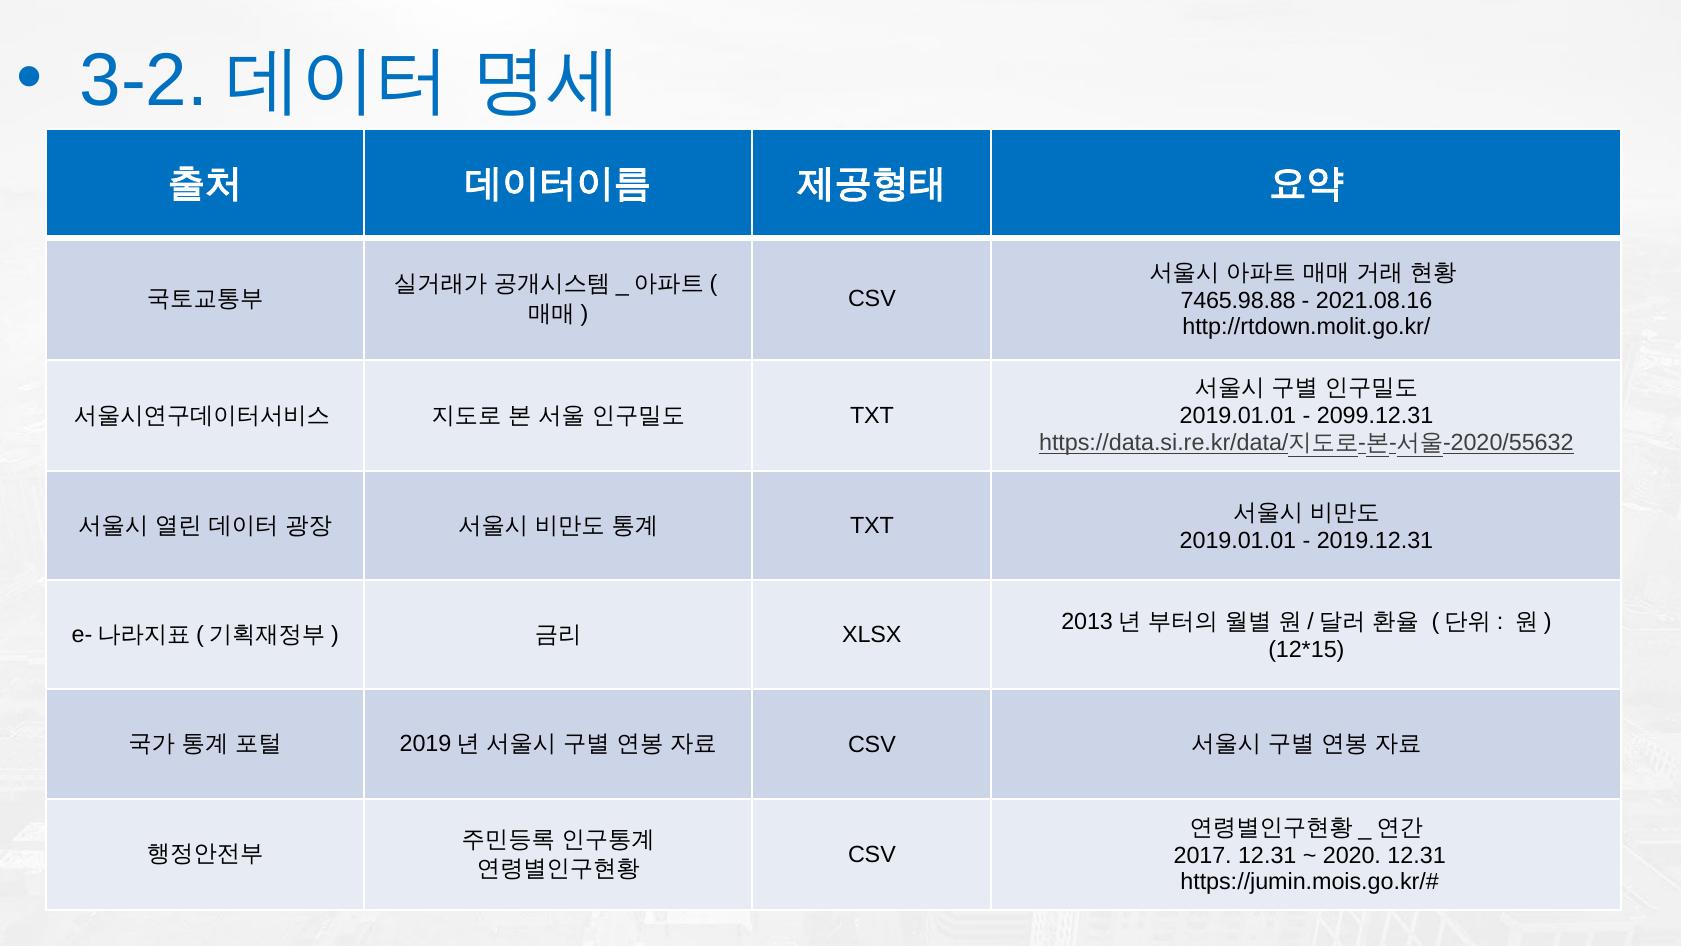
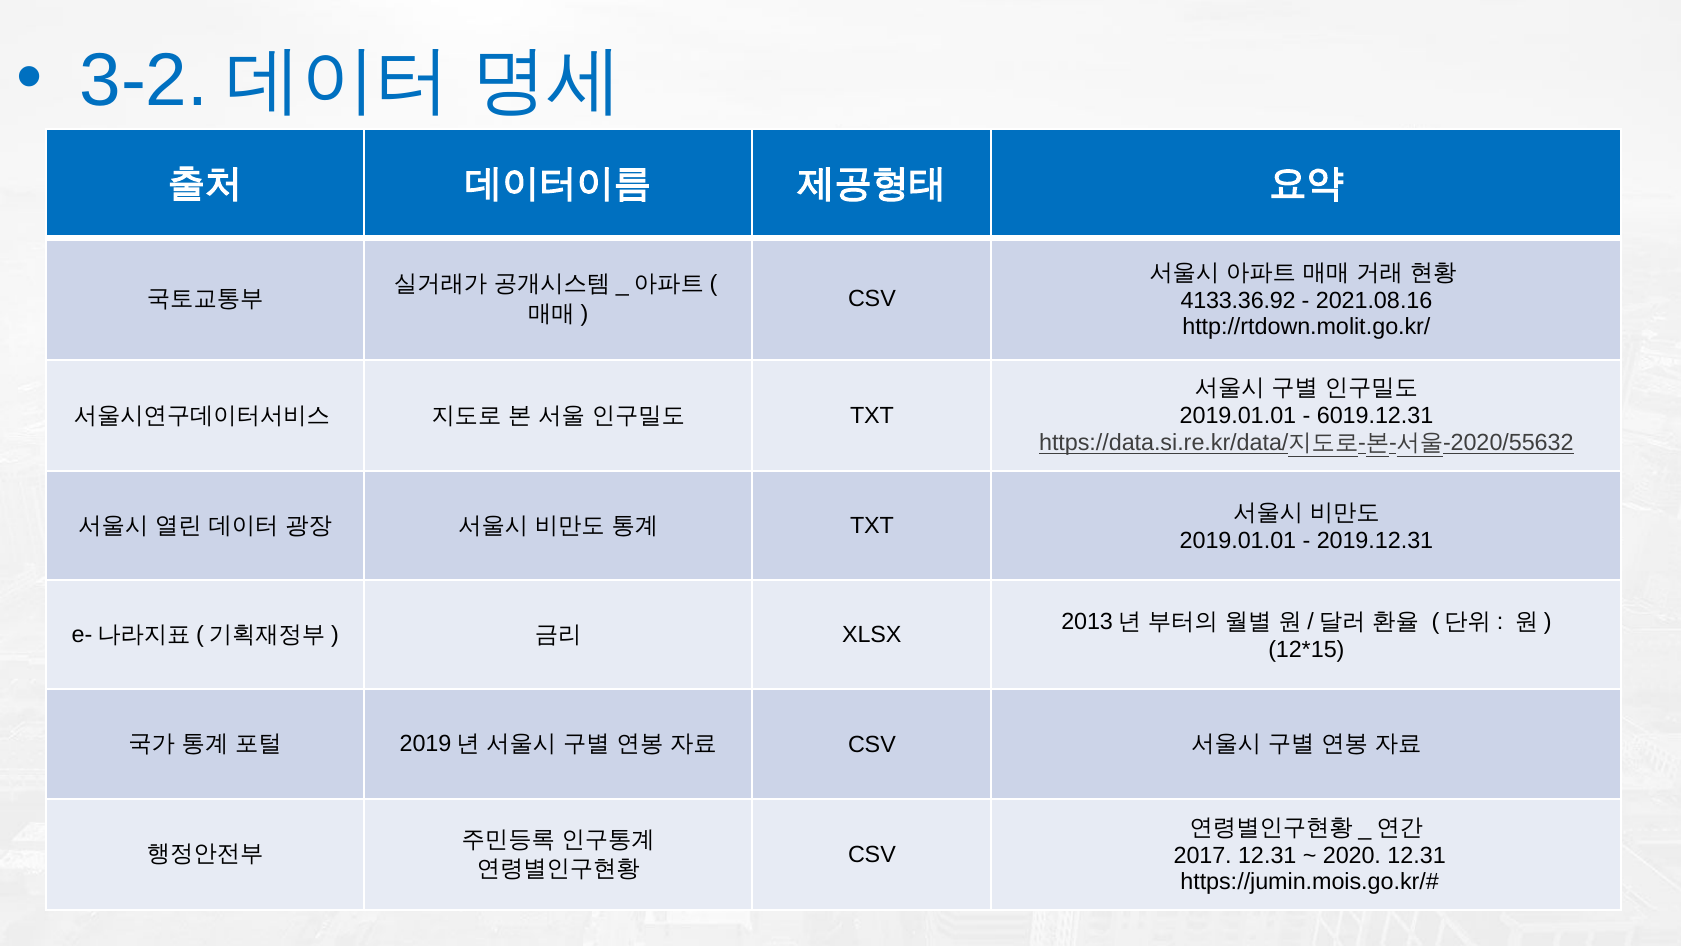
7465.98.88: 7465.98.88 -> 4133.36.92
2099.12.31: 2099.12.31 -> 6019.12.31
